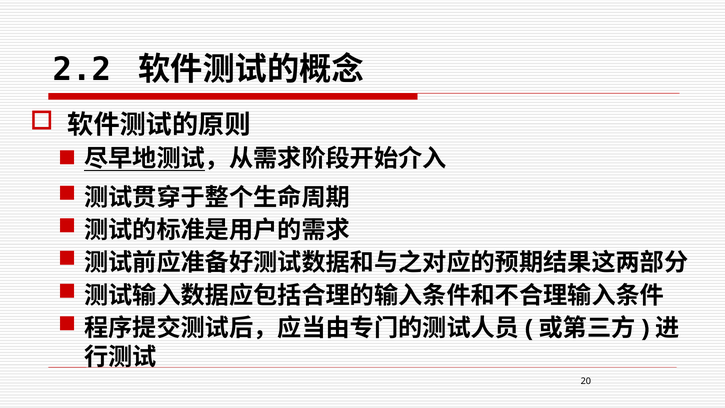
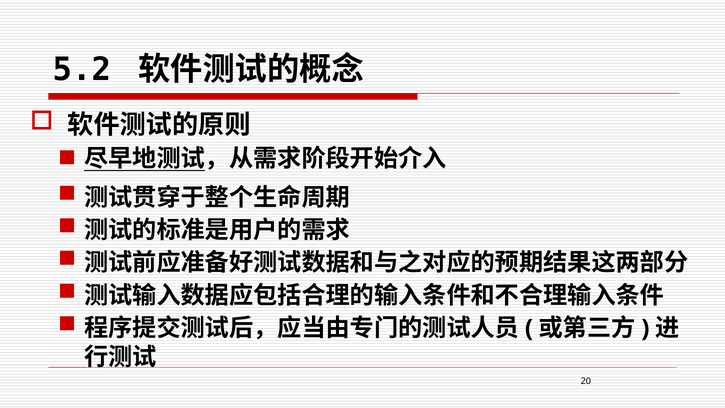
2.2: 2.2 -> 5.2
